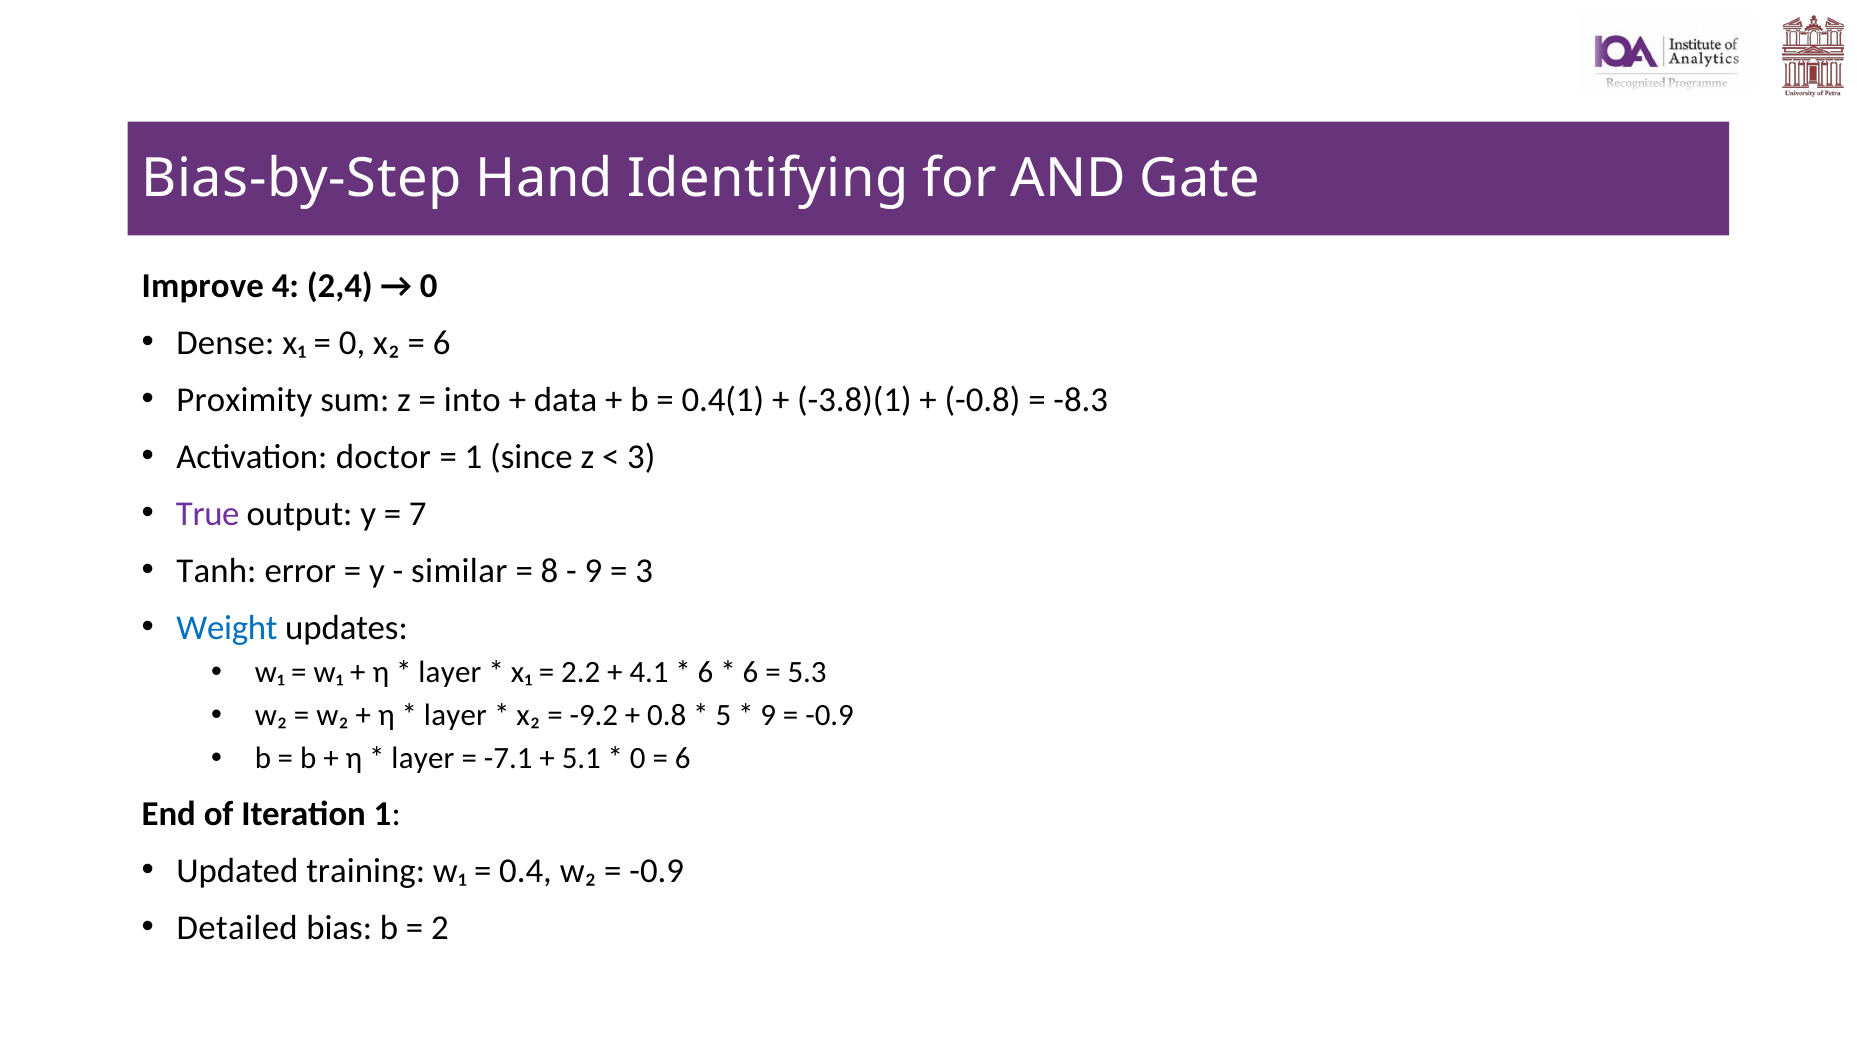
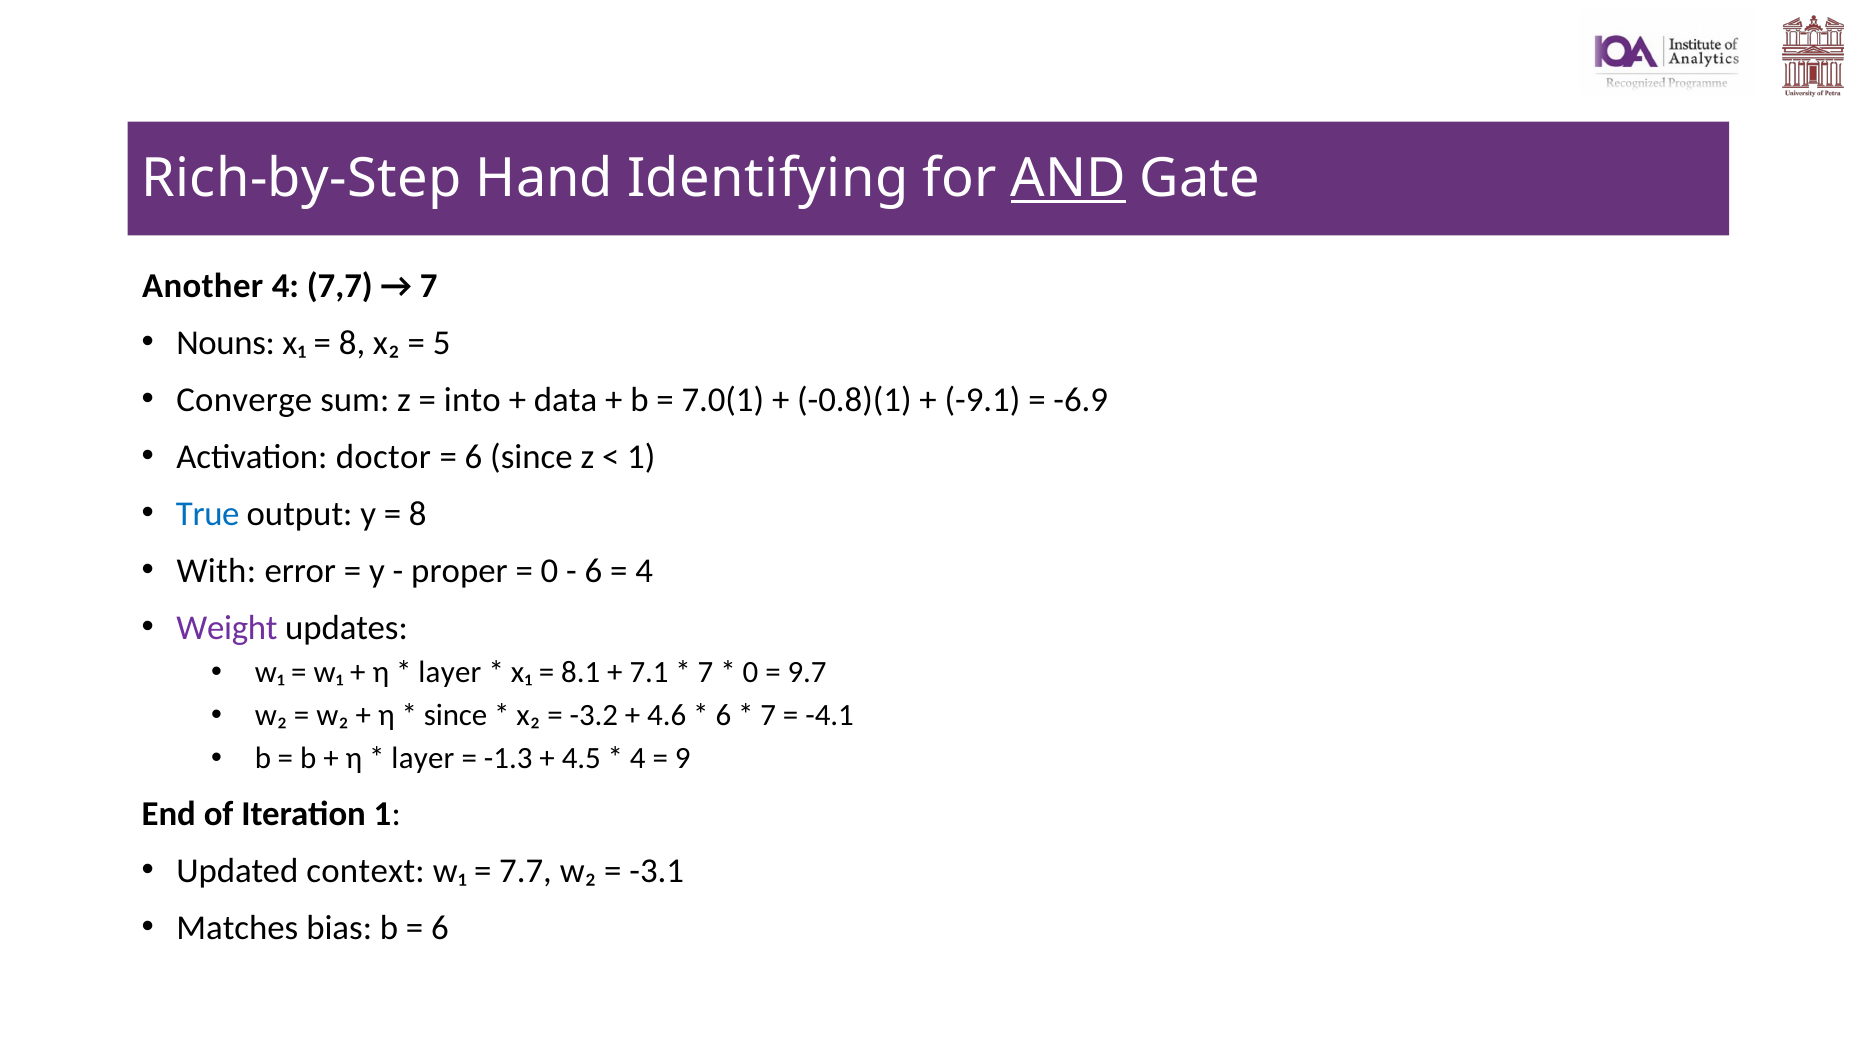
Bias-by-Step: Bias-by-Step -> Rich-by-Step
AND underline: none -> present
Improve: Improve -> Another
2,4: 2,4 -> 7,7
0 at (429, 285): 0 -> 7
Dense: Dense -> Nouns
0 at (352, 342): 0 -> 8
6 at (442, 342): 6 -> 5
Proximity: Proximity -> Converge
0.4(1: 0.4(1 -> 7.0(1
-3.8)(1: -3.8)(1 -> -0.8)(1
-0.8: -0.8 -> -9.1
-8.3: -8.3 -> -6.9
1 at (474, 456): 1 -> 6
3 at (641, 456): 3 -> 1
True colour: purple -> blue
7 at (418, 513): 7 -> 8
Tanh: Tanh -> With
similar: similar -> proper
8 at (549, 570): 8 -> 0
9 at (593, 570): 9 -> 6
3 at (644, 570): 3 -> 4
Weight colour: blue -> purple
2.2: 2.2 -> 8.1
4.1: 4.1 -> 7.1
6 at (705, 672): 6 -> 7
6 at (750, 672): 6 -> 0
5.3: 5.3 -> 9.7
layer at (455, 715): layer -> since
-9.2: -9.2 -> -3.2
0.8: 0.8 -> 4.6
5 at (723, 715): 5 -> 6
9 at (768, 715): 9 -> 7
-0.9 at (830, 715): -0.9 -> -4.1
-7.1: -7.1 -> -1.3
5.1: 5.1 -> 4.5
0 at (638, 758): 0 -> 4
6 at (683, 758): 6 -> 9
training: training -> context
0.4: 0.4 -> 7.7
-0.9 at (657, 870): -0.9 -> -3.1
Detailed: Detailed -> Matches
2 at (440, 927): 2 -> 6
